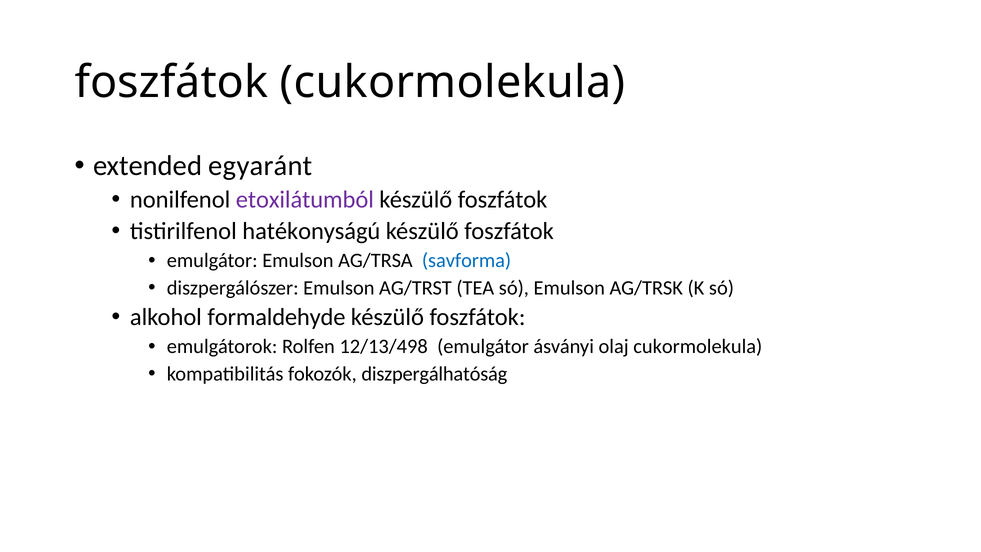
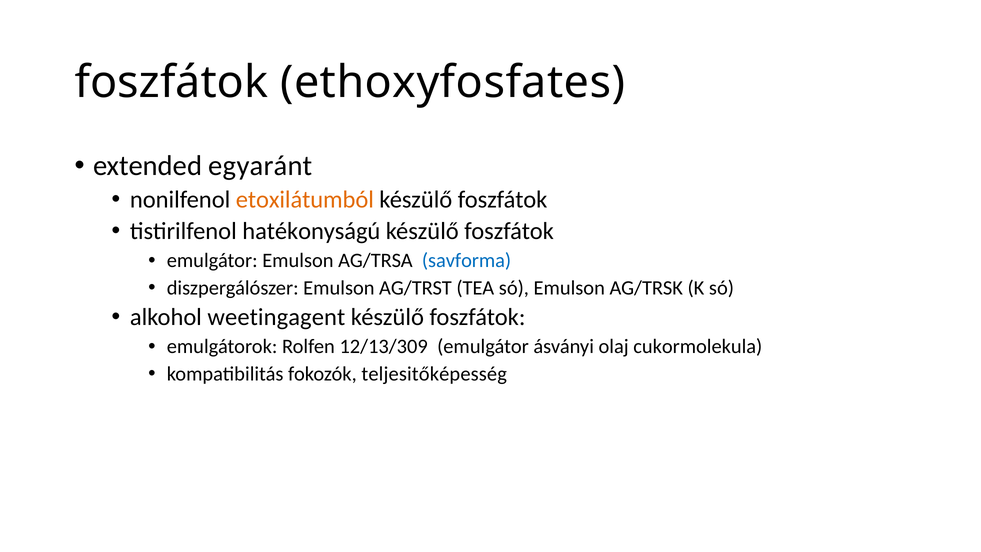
foszfátok cukormolekula: cukormolekula -> ethoxyfosfates
etoxilátumból colour: purple -> orange
formaldehyde: formaldehyde -> weetingagent
12/13/498: 12/13/498 -> 12/13/309
diszpergálhatóság: diszpergálhatóság -> teljesitőképesség
